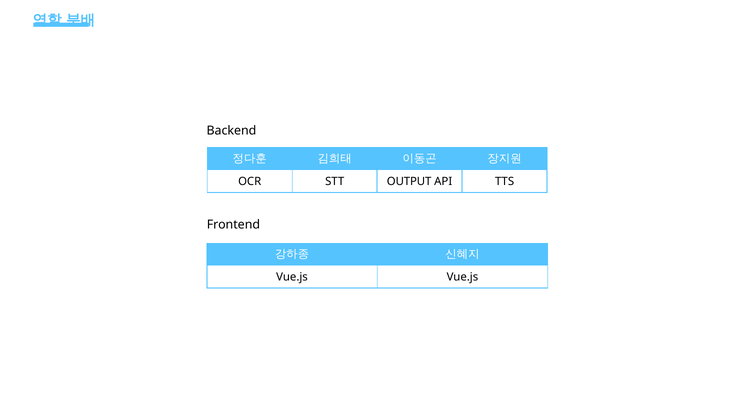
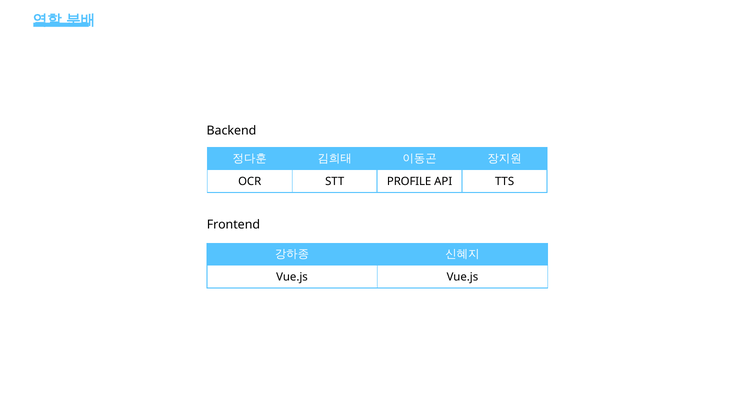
OUTPUT: OUTPUT -> PROFILE
